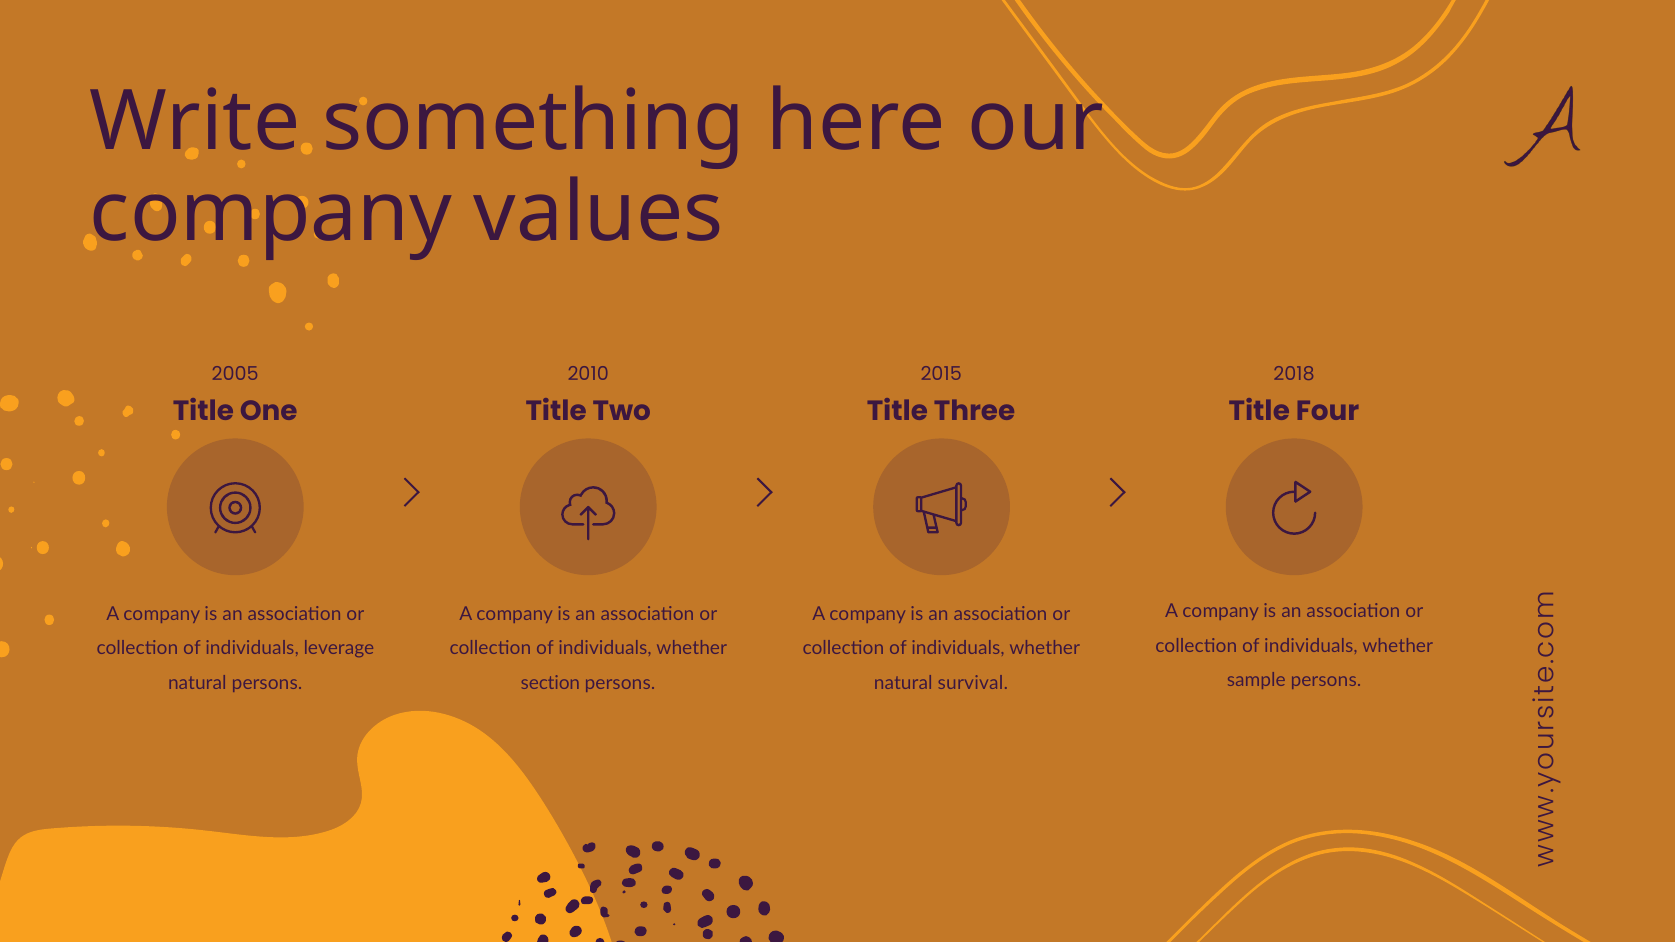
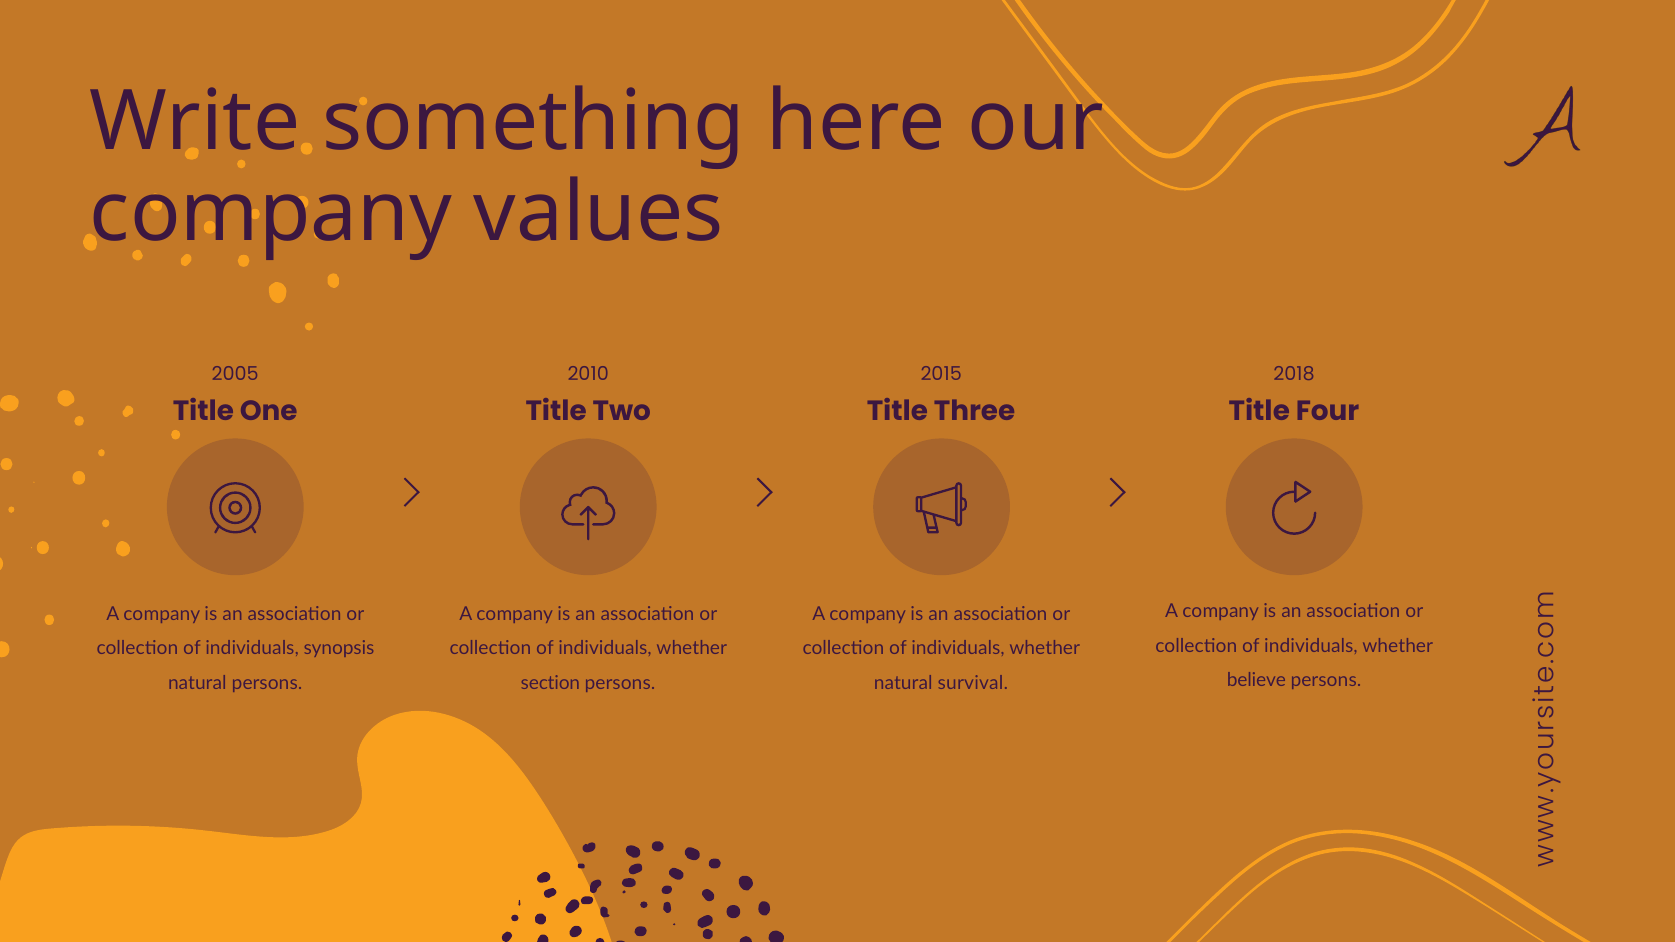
leverage: leverage -> synopsis
sample: sample -> believe
